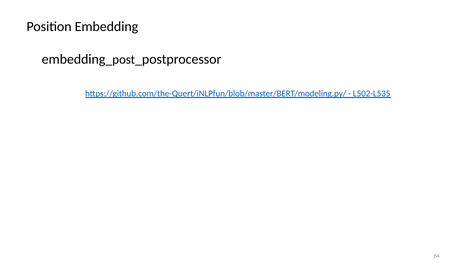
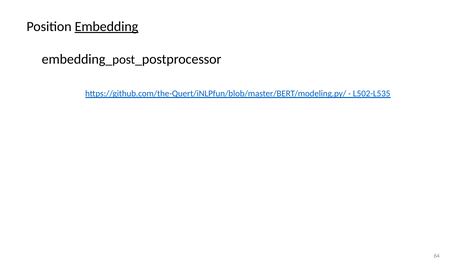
Embedding underline: none -> present
